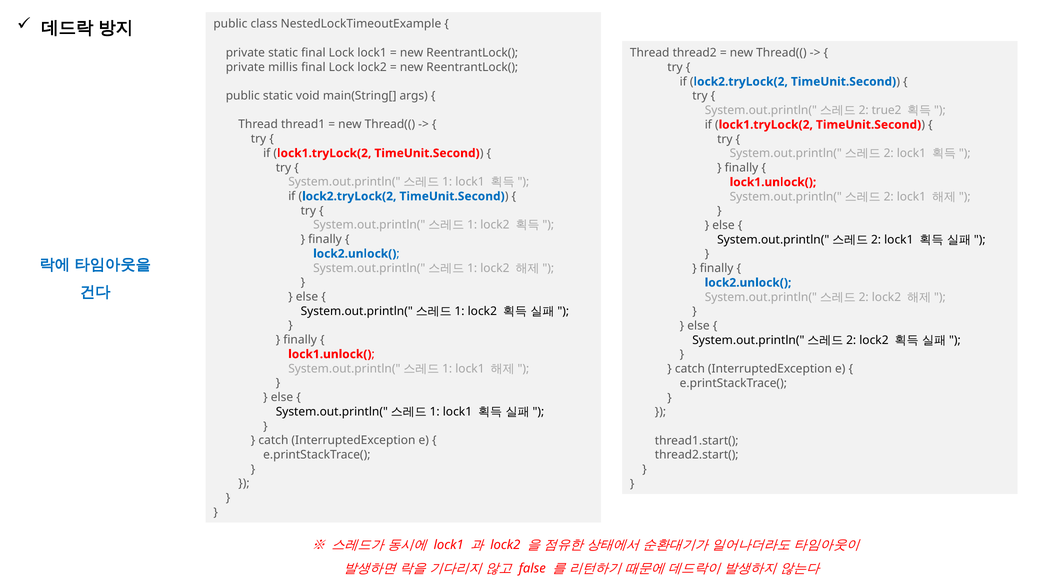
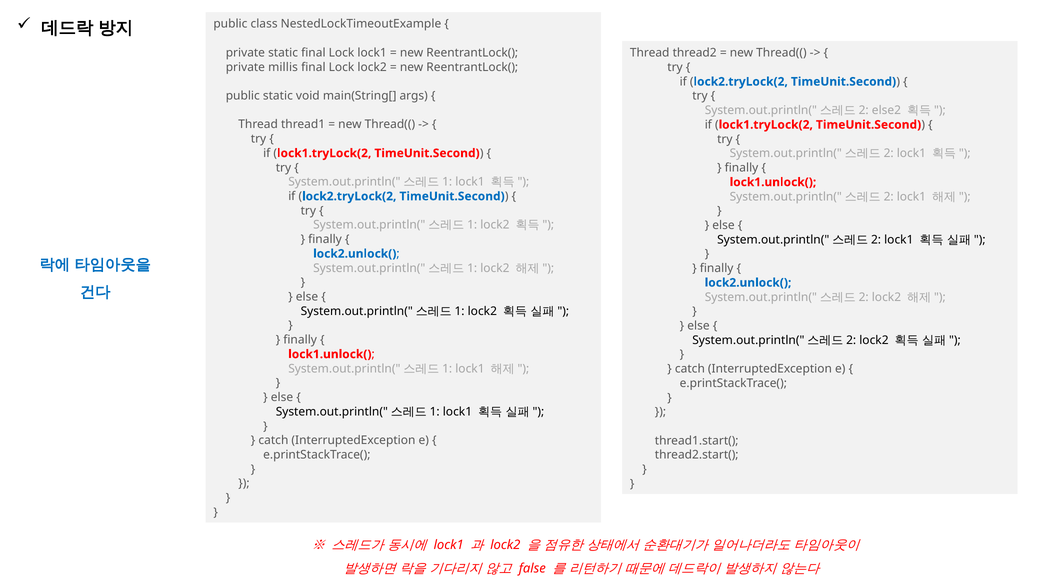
true2: true2 -> else2
